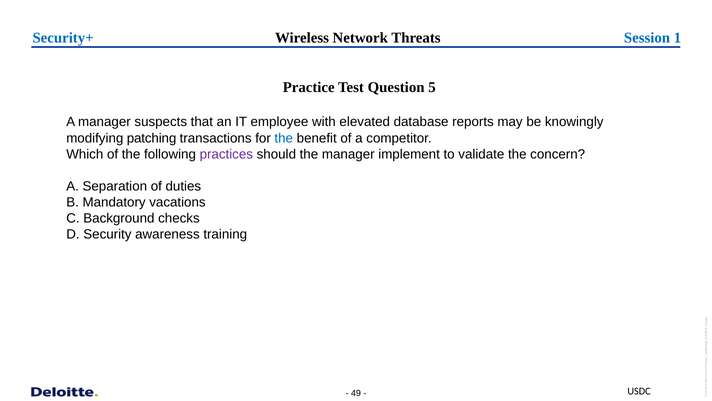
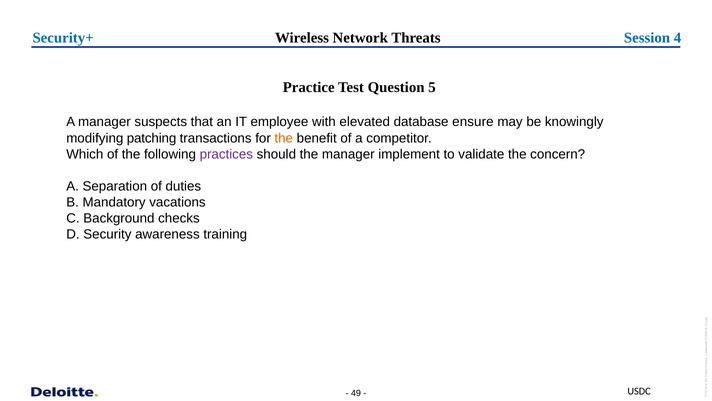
Session 1: 1 -> 4
reports: reports -> ensure
the at (284, 138) colour: blue -> orange
